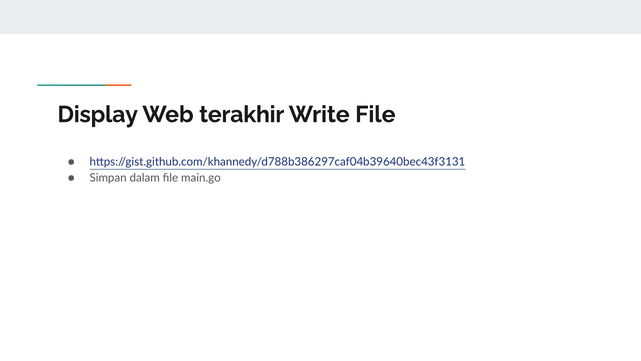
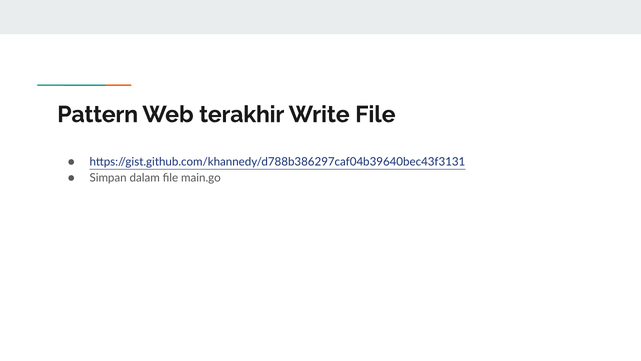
Display: Display -> Pattern
